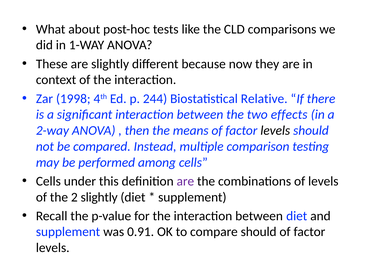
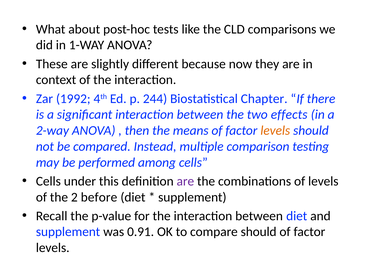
1998: 1998 -> 1992
Relative: Relative -> Chapter
levels at (275, 131) colour: black -> orange
2 slightly: slightly -> before
